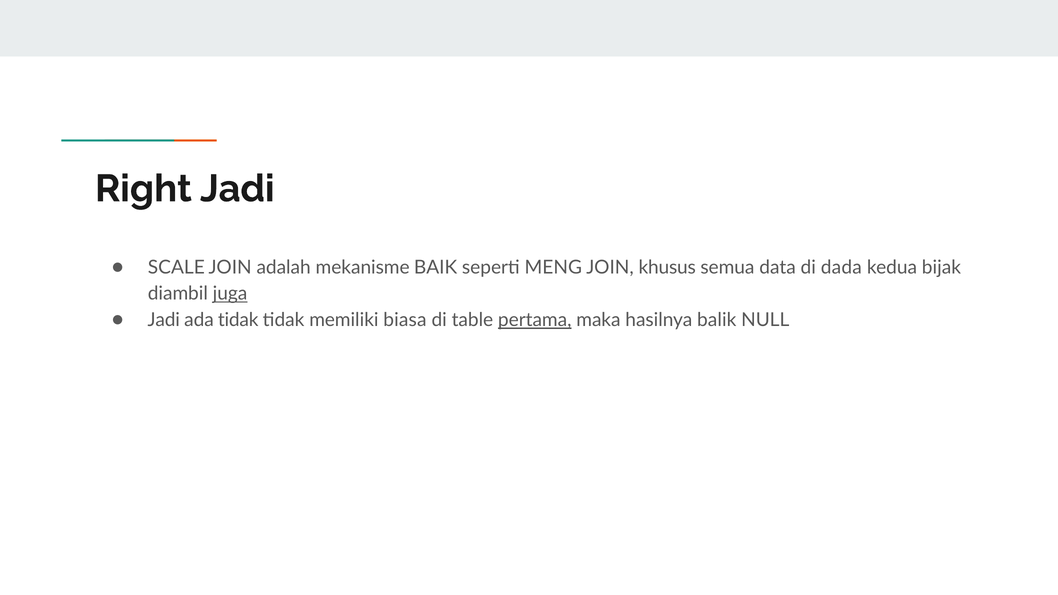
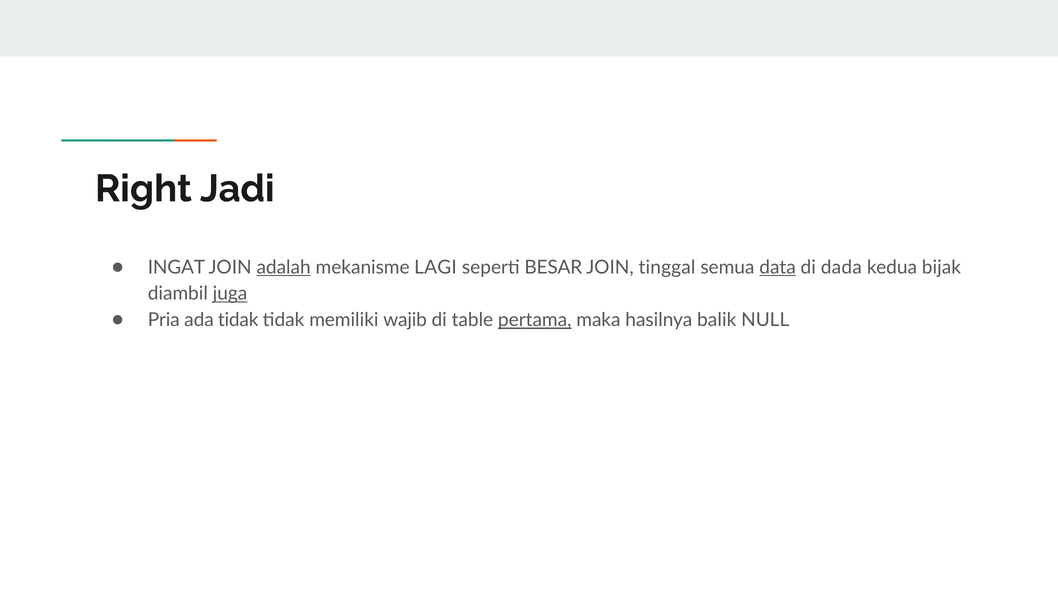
SCALE: SCALE -> INGAT
adalah underline: none -> present
BAIK: BAIK -> LAGI
MENG: MENG -> BESAR
khusus: khusus -> tinggal
data underline: none -> present
Jadi at (164, 320): Jadi -> Pria
biasa: biasa -> wajib
